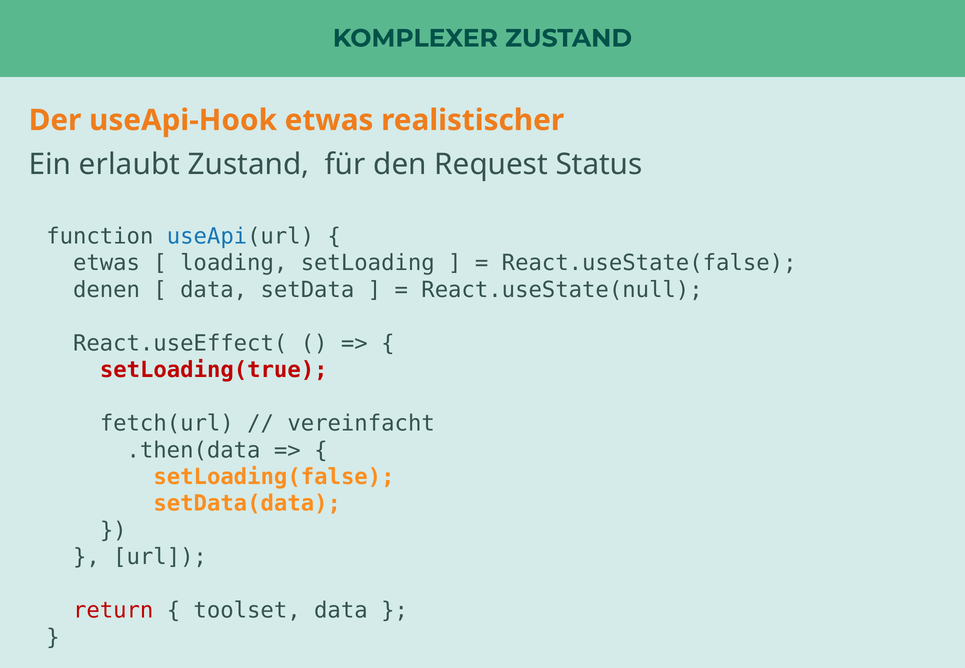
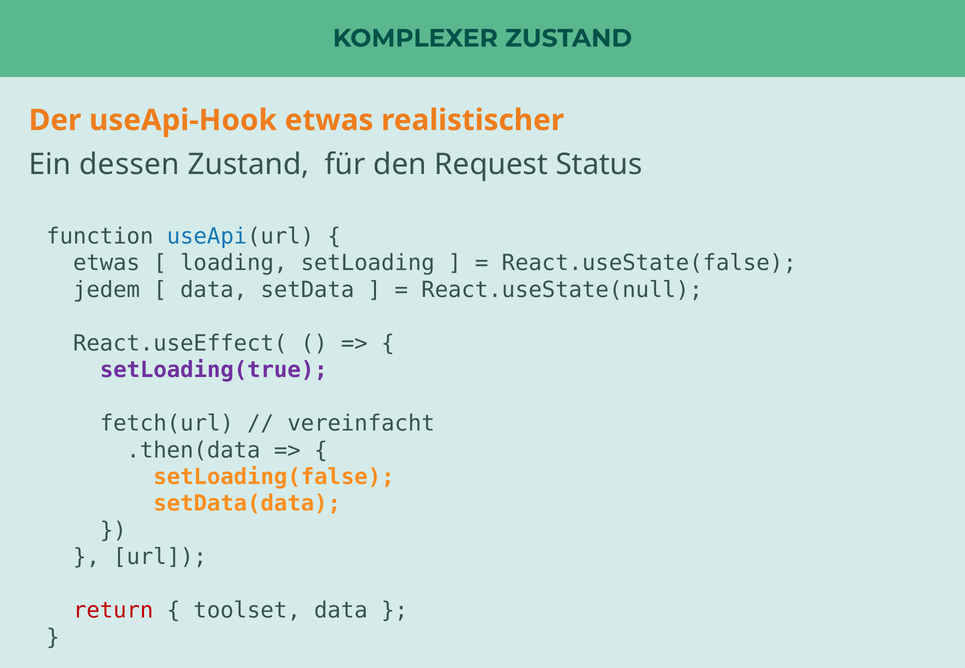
erlaubt: erlaubt -> dessen
denen: denen -> jedem
setLoading(true colour: red -> purple
